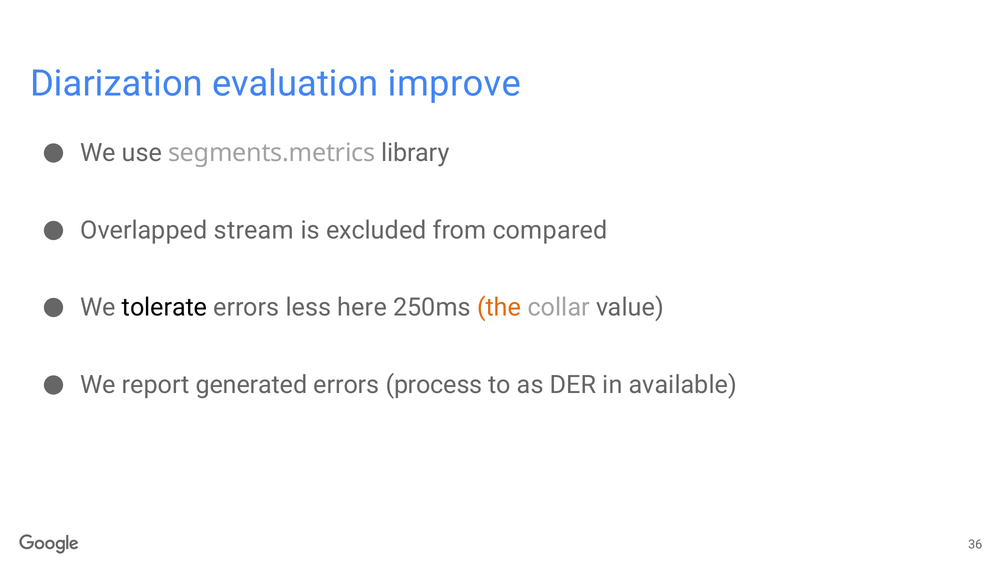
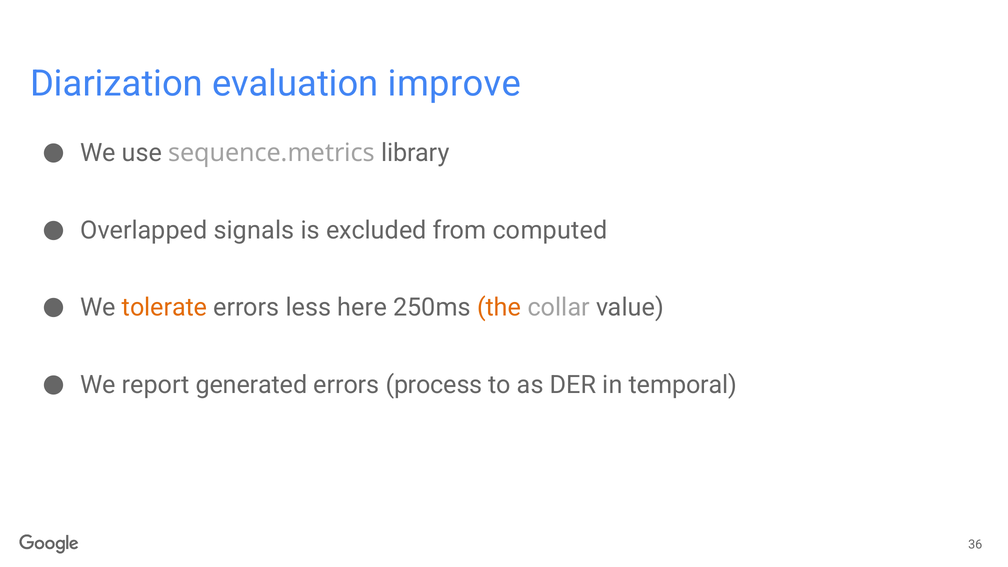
segments.metrics: segments.metrics -> sequence.metrics
stream: stream -> signals
compared: compared -> computed
tolerate colour: black -> orange
available: available -> temporal
